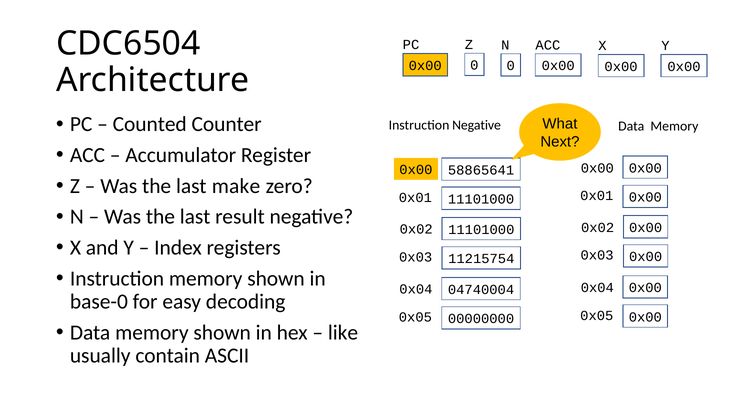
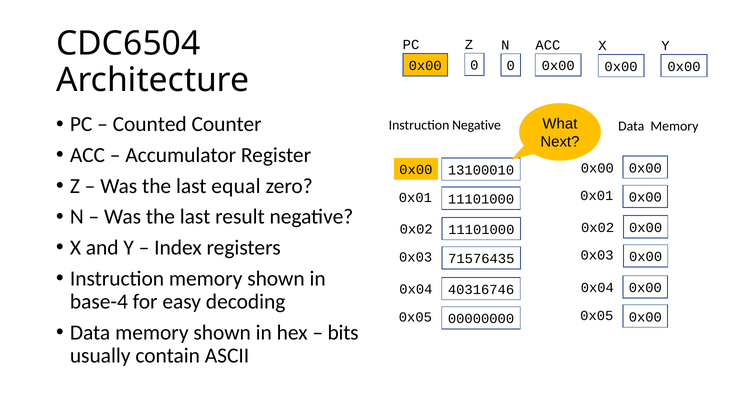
58865641: 58865641 -> 13100010
make: make -> equal
11215754: 11215754 -> 71576435
04740004: 04740004 -> 40316746
base-0: base-0 -> base-4
like: like -> bits
